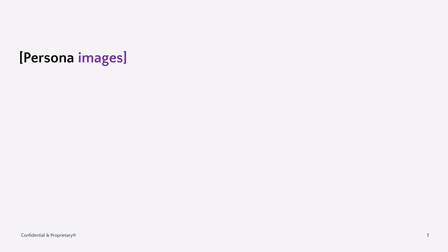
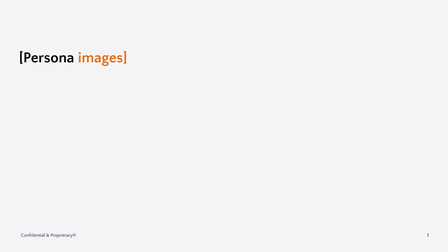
images colour: purple -> orange
